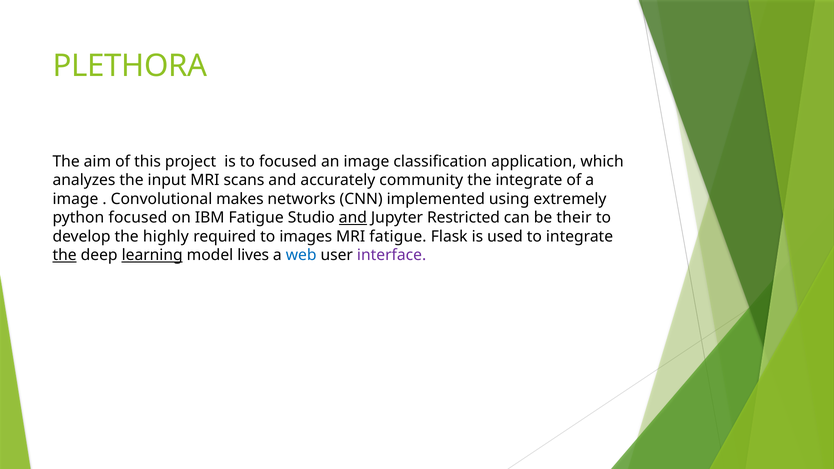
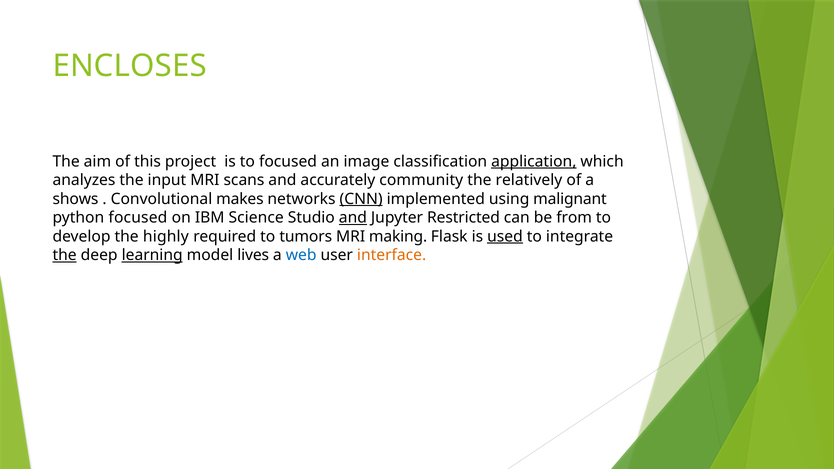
PLETHORA: PLETHORA -> ENCLOSES
application underline: none -> present
the integrate: integrate -> relatively
image at (75, 199): image -> shows
CNN underline: none -> present
extremely: extremely -> malignant
IBM Fatigue: Fatigue -> Science
their: their -> from
images: images -> tumors
MRI fatigue: fatigue -> making
used underline: none -> present
interface colour: purple -> orange
